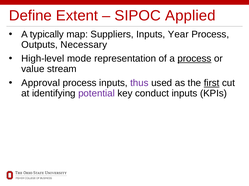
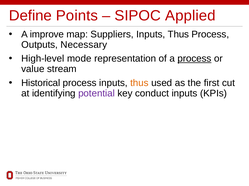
Extent: Extent -> Points
typically: typically -> improve
Suppliers Inputs Year: Year -> Thus
Approval: Approval -> Historical
thus at (139, 83) colour: purple -> orange
first underline: present -> none
